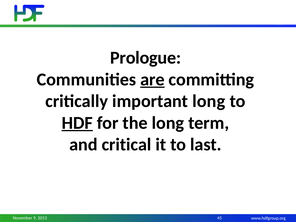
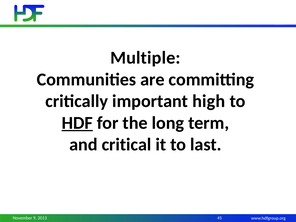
Prologue: Prologue -> Multiple
are underline: present -> none
important long: long -> high
